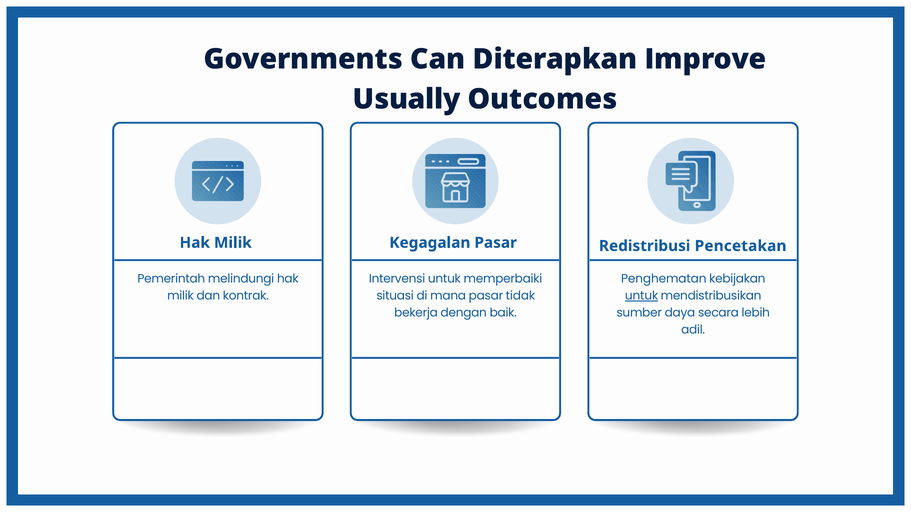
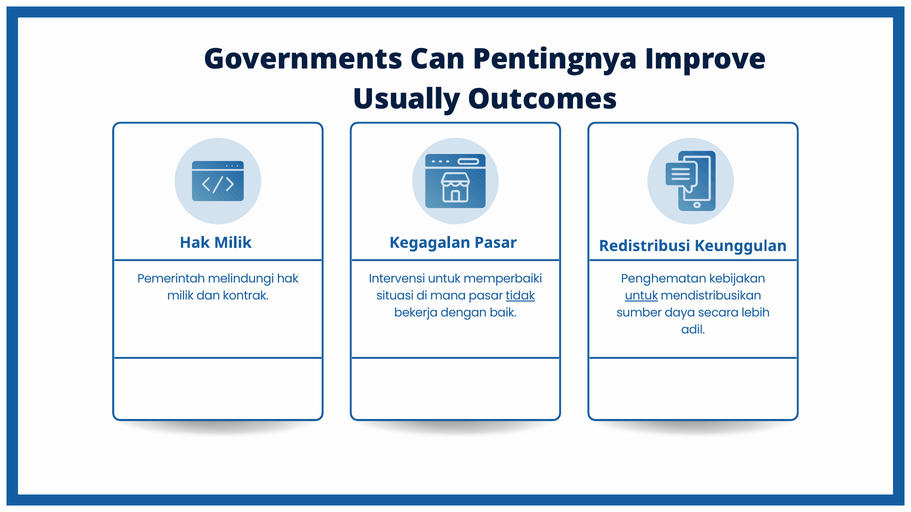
Diterapkan: Diterapkan -> Pentingnya
Pencetakan: Pencetakan -> Keunggulan
tidak underline: none -> present
